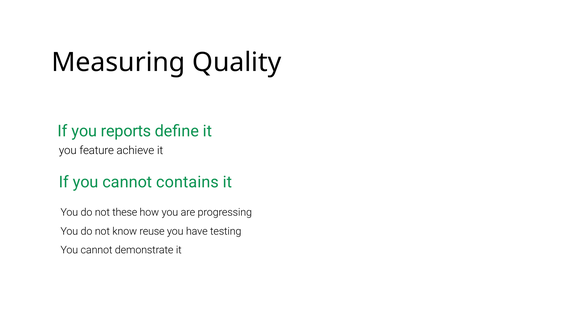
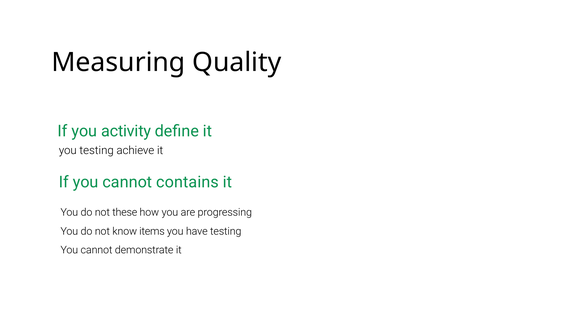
reports: reports -> activity
you feature: feature -> testing
reuse: reuse -> items
